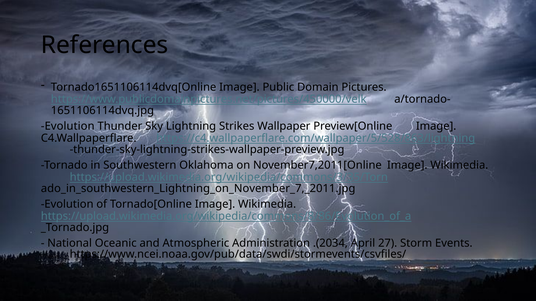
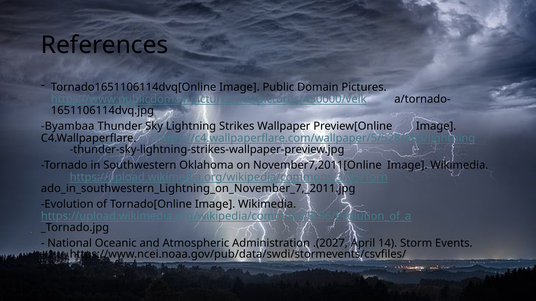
Evolution at (68, 126): Evolution -> Byambaa
.(2034: .(2034 -> .(2027
27: 27 -> 14
